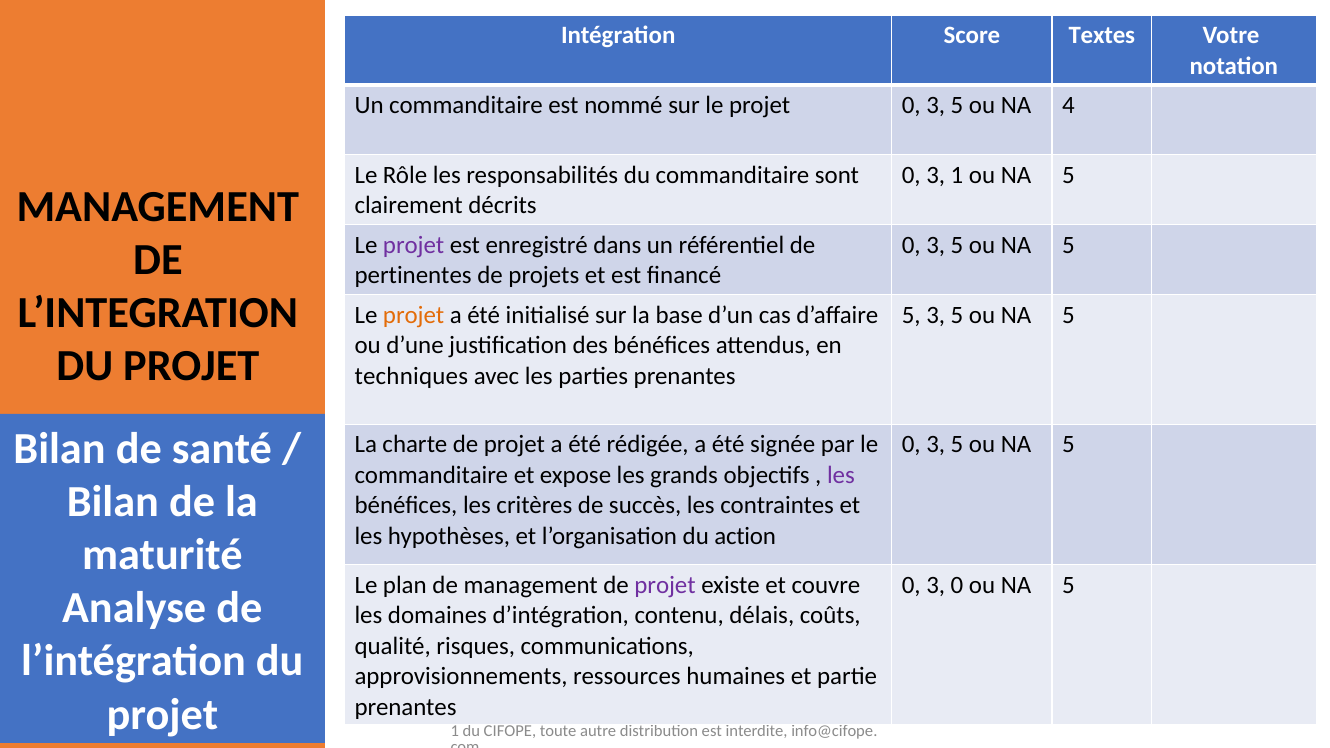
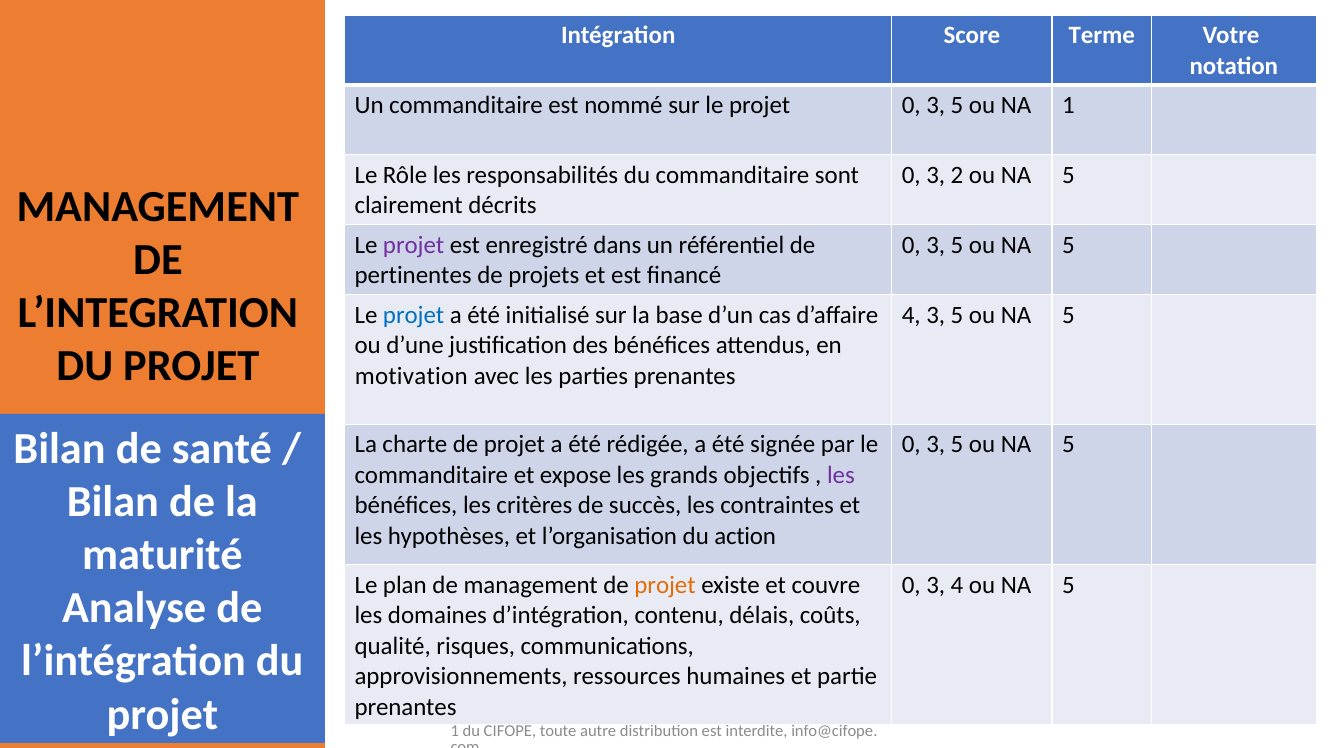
Textes: Textes -> Terme
NA 4: 4 -> 1
3 1: 1 -> 2
projet at (414, 315) colour: orange -> blue
5 at (911, 315): 5 -> 4
techniques: techniques -> motivation
projet at (665, 585) colour: purple -> orange
3 0: 0 -> 4
